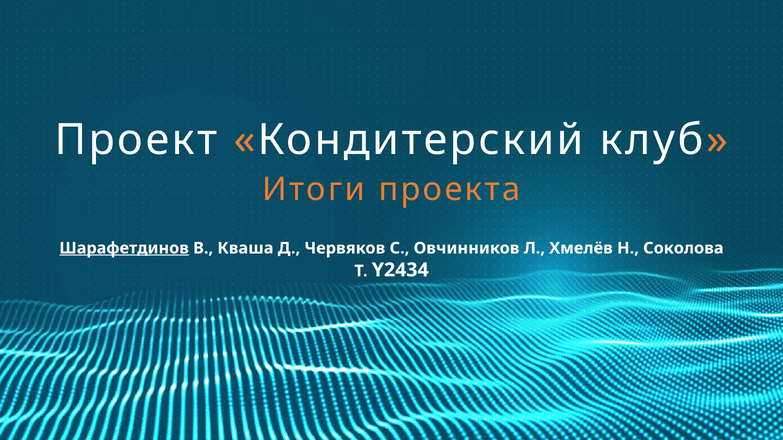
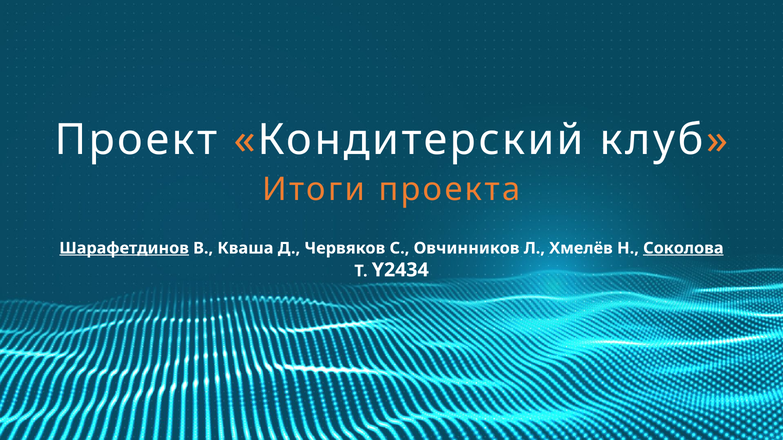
Соколова underline: none -> present
